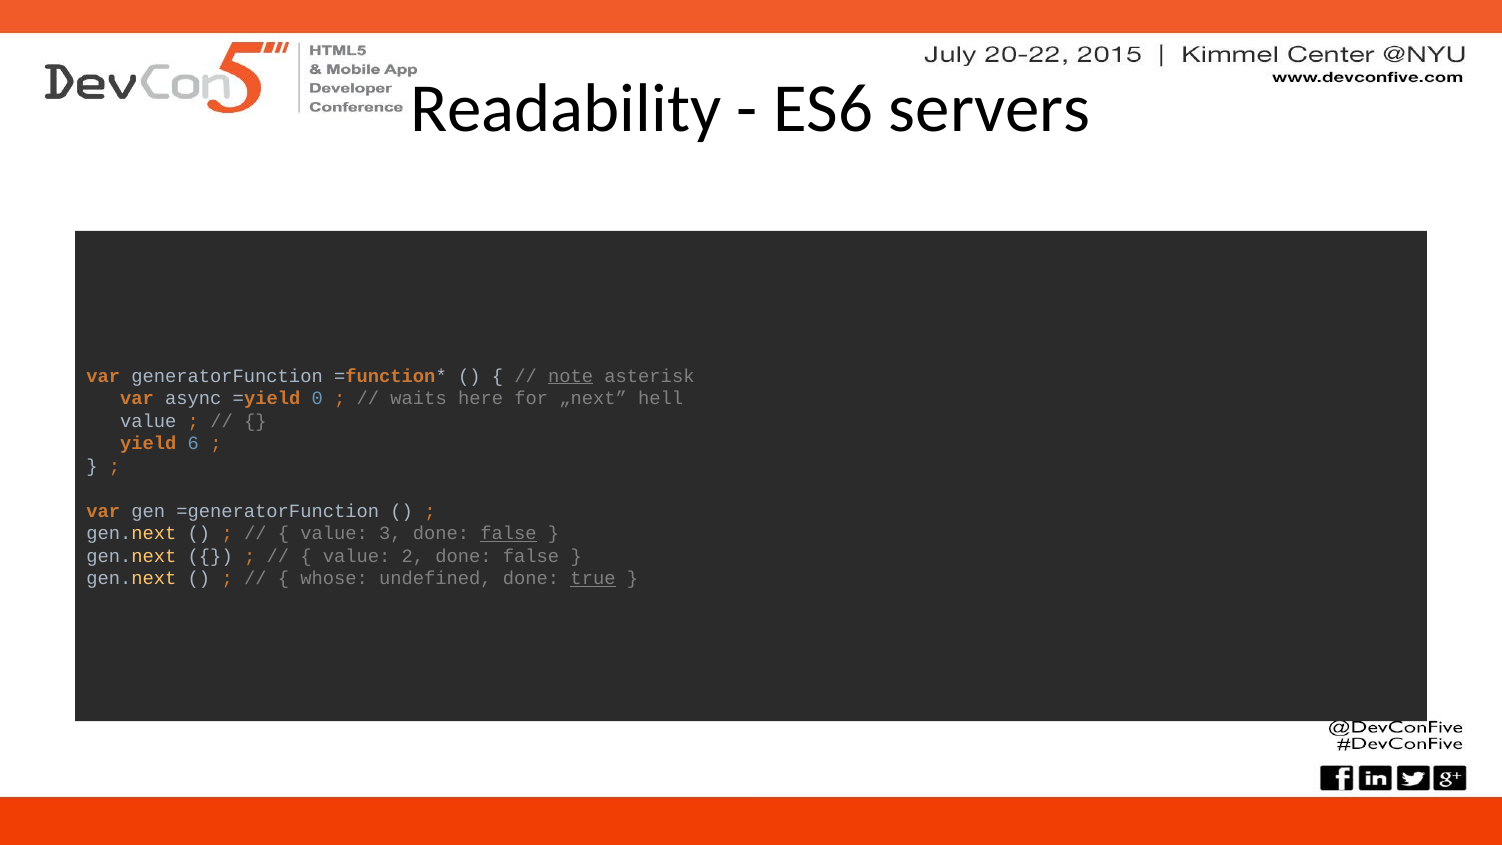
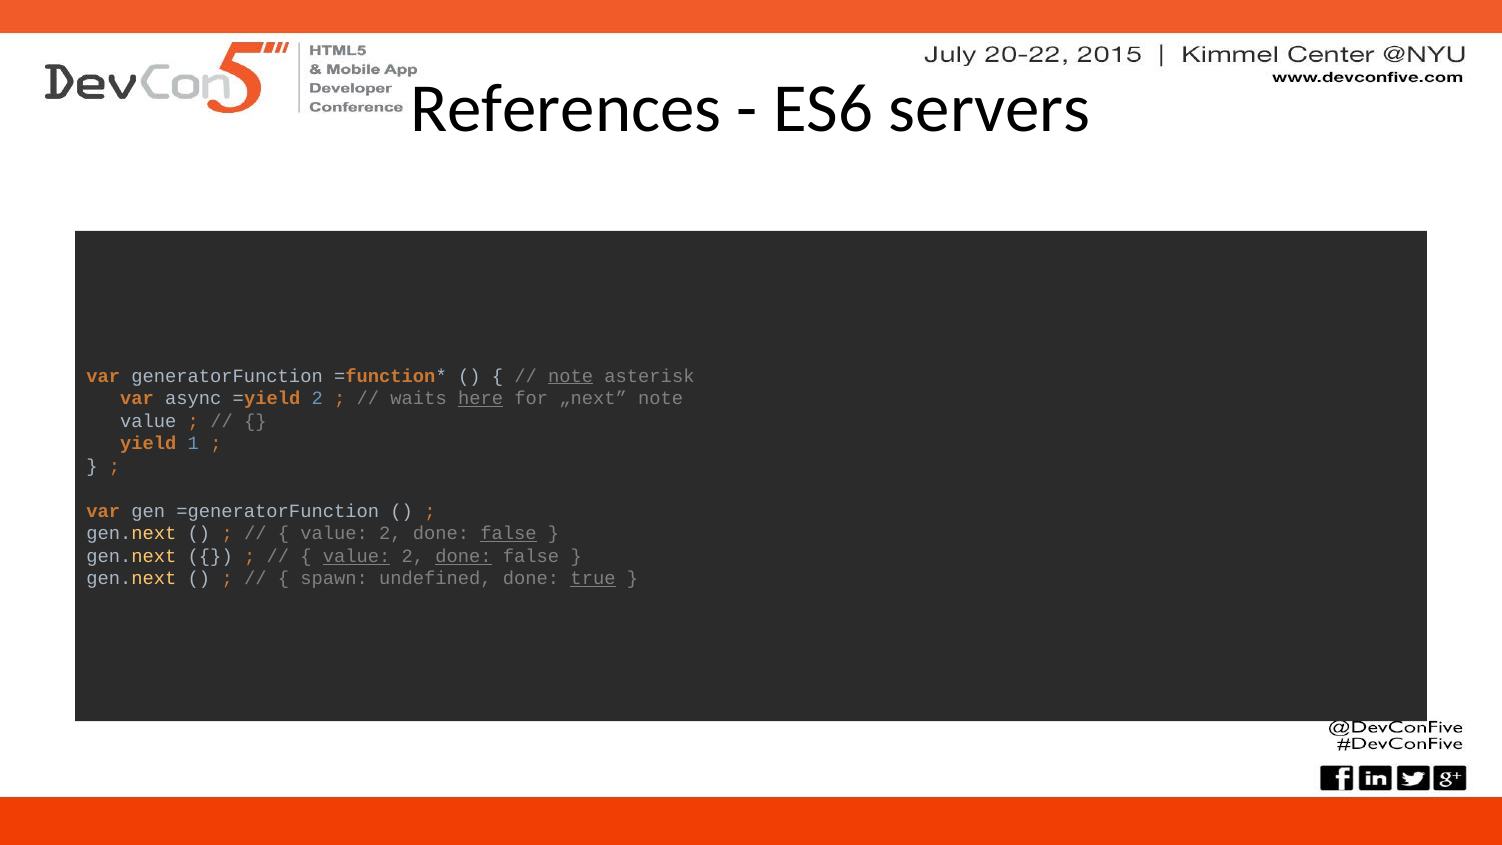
Readability: Readability -> References
=yield 0: 0 -> 2
here underline: none -> present
„next hell: hell -> note
6: 6 -> 1
3 at (390, 534): 3 -> 2
value at (357, 556) underline: none -> present
done at (464, 556) underline: none -> present
whose: whose -> spawn
